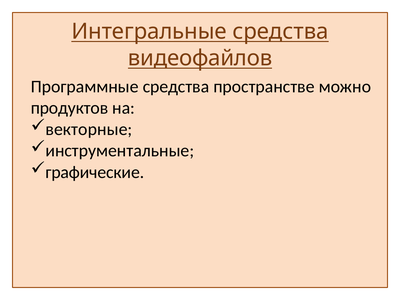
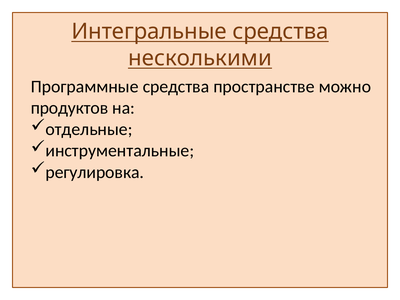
видеофайлов: видеофайлов -> несколькими
векторные: векторные -> отдельные
графические: графические -> регулировка
